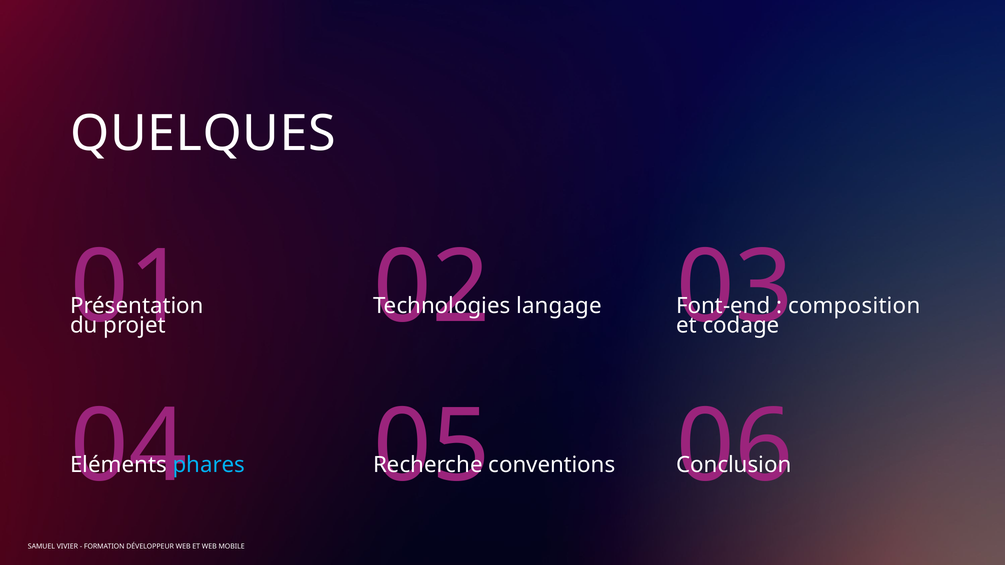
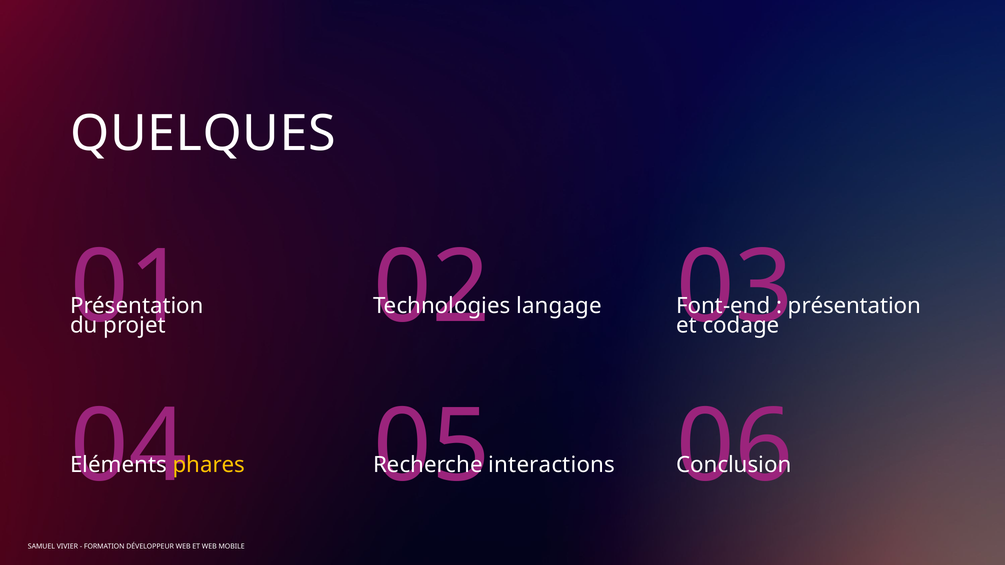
composition at (854, 306): composition -> présentation
phares colour: light blue -> yellow
conventions: conventions -> interactions
